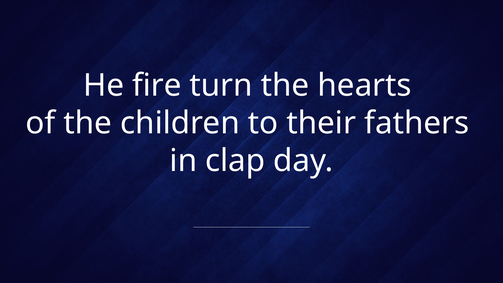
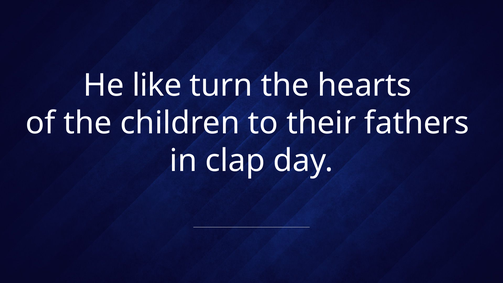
fire: fire -> like
